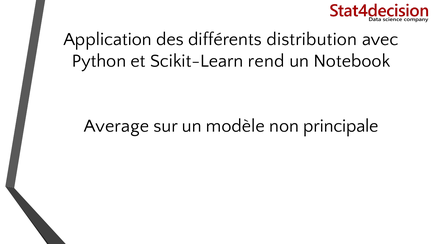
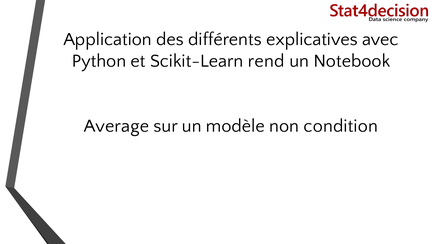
distribution: distribution -> explicatives
principale: principale -> condition
